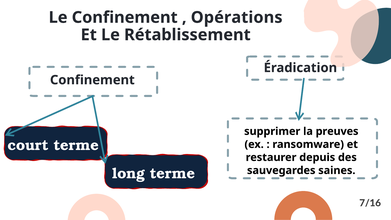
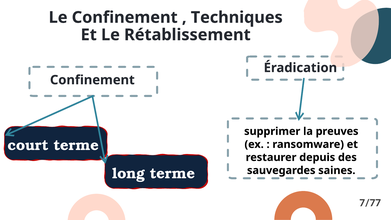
Opérations: Opérations -> Techniques
7/16: 7/16 -> 7/77
